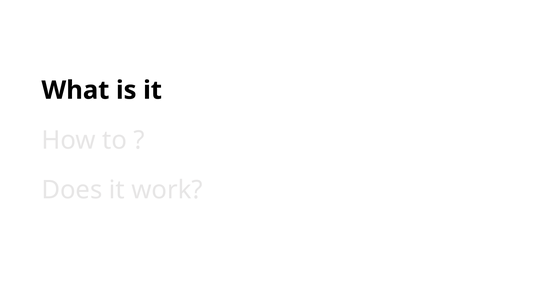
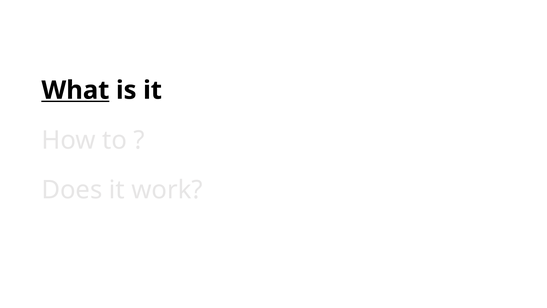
What underline: none -> present
